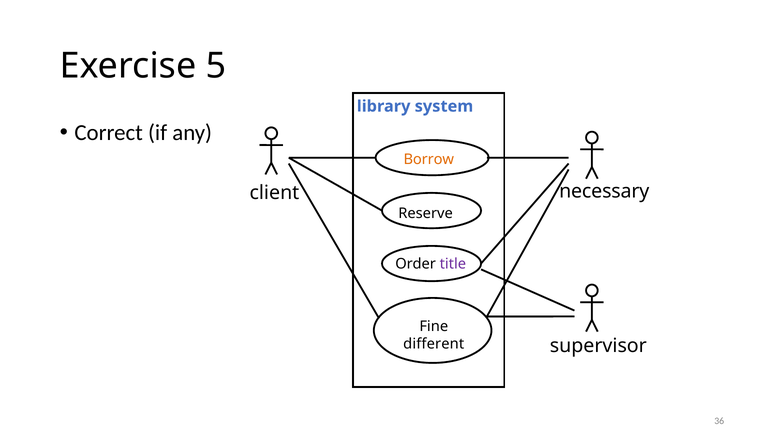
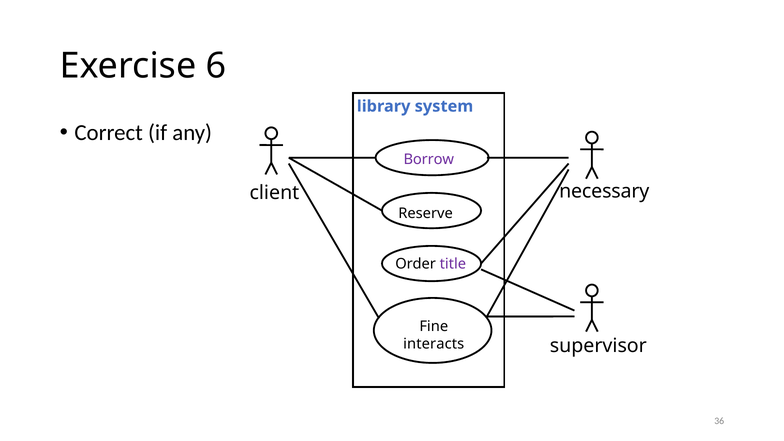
5: 5 -> 6
Borrow colour: orange -> purple
different: different -> interacts
